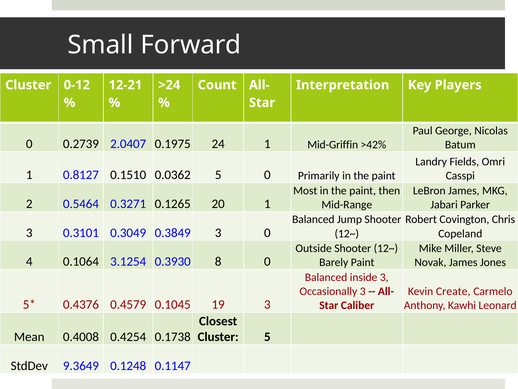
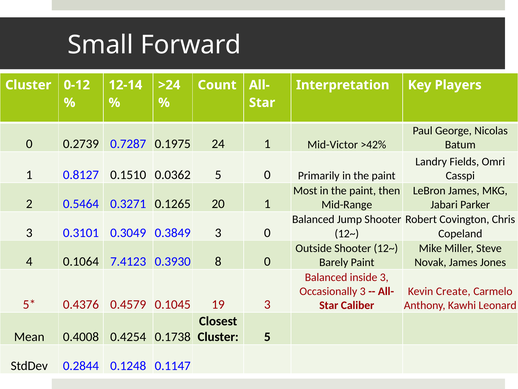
12-21: 12-21 -> 12-14
2.0407: 2.0407 -> 0.7287
Mid-Griffin: Mid-Griffin -> Mid-Victor
3.1254: 3.1254 -> 7.4123
9.3649: 9.3649 -> 0.2844
